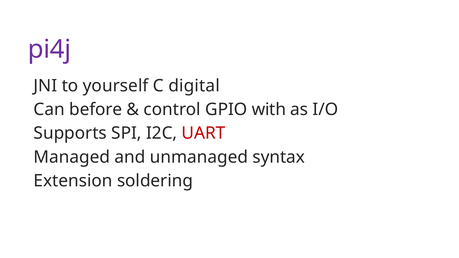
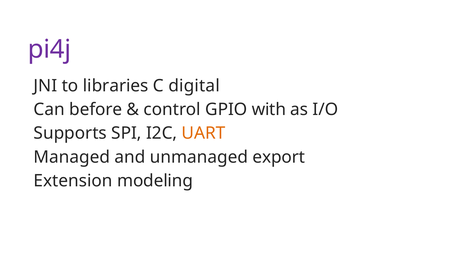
yourself: yourself -> libraries
UART colour: red -> orange
syntax: syntax -> export
soldering: soldering -> modeling
